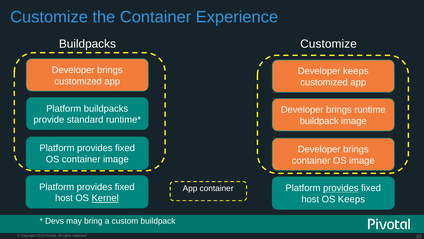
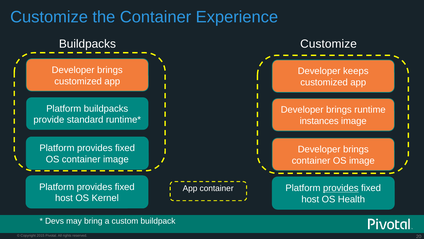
buildpack at (319, 121): buildpack -> instances
Kernel underline: present -> none
OS Keeps: Keeps -> Health
